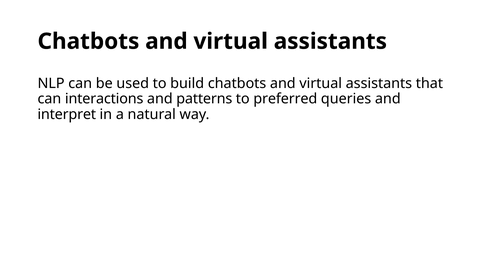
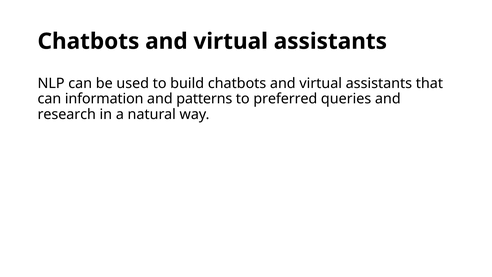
interactions: interactions -> information
interpret: interpret -> research
